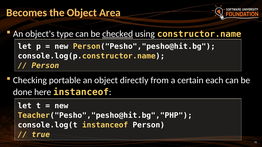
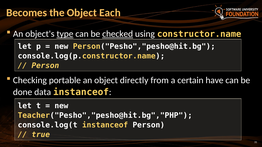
Area: Area -> Each
type underline: none -> present
each: each -> have
here: here -> data
